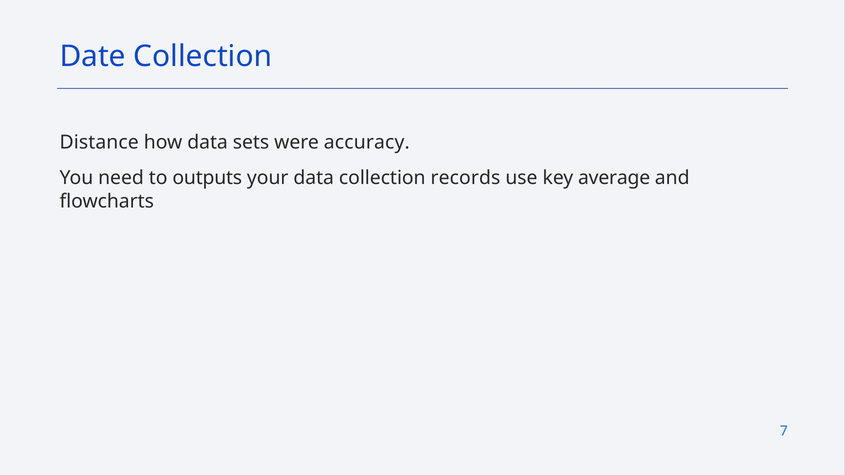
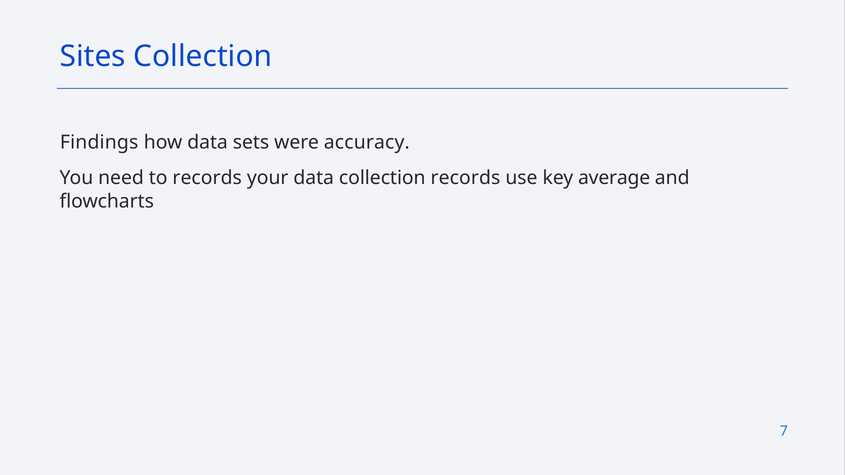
Date: Date -> Sites
Distance: Distance -> Findings
to outputs: outputs -> records
